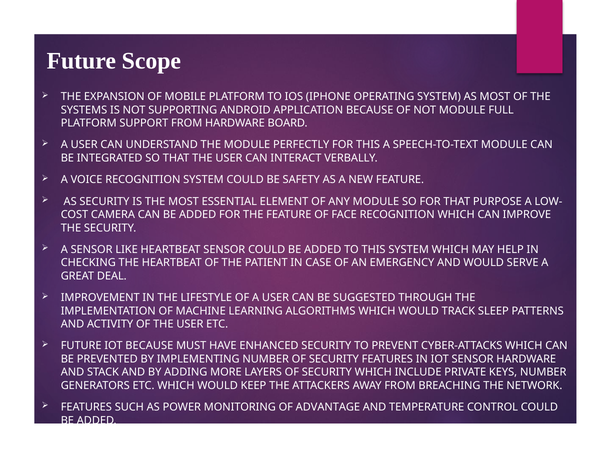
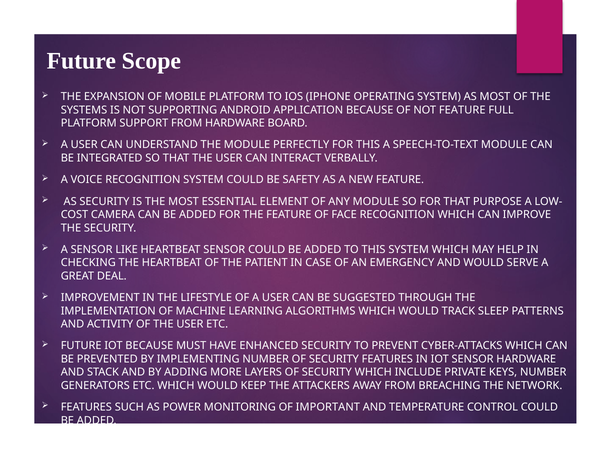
NOT MODULE: MODULE -> FEATURE
ADVANTAGE: ADVANTAGE -> IMPORTANT
